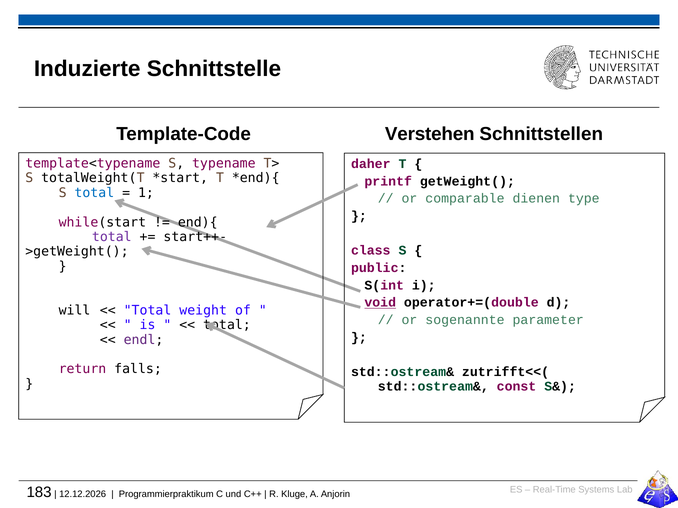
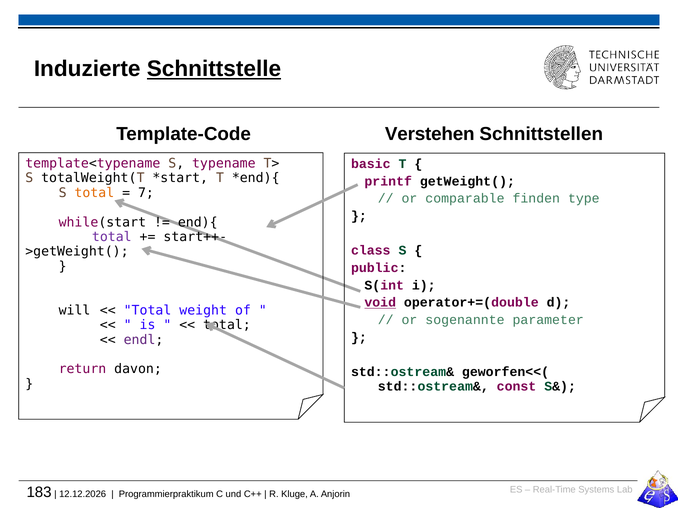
Schnittstelle underline: none -> present
daher: daher -> basic
total at (94, 193) colour: blue -> orange
1: 1 -> 7
dienen: dienen -> finden
falls: falls -> davon
zutrifft<<(: zutrifft<<( -> geworfen<<(
